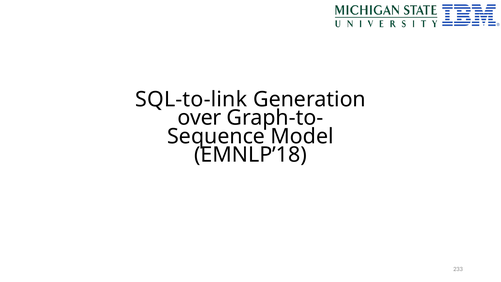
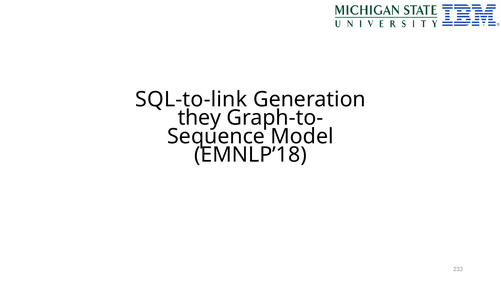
over: over -> they
